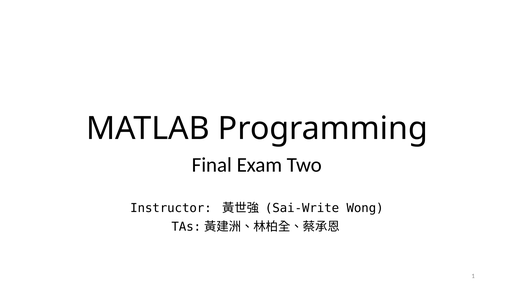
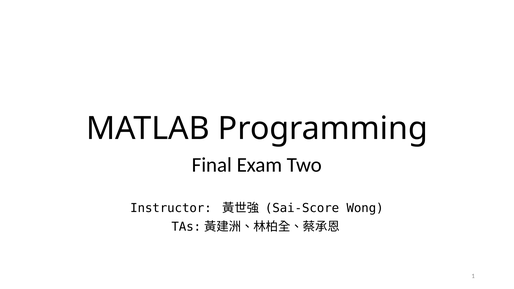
Sai-Write: Sai-Write -> Sai-Score
